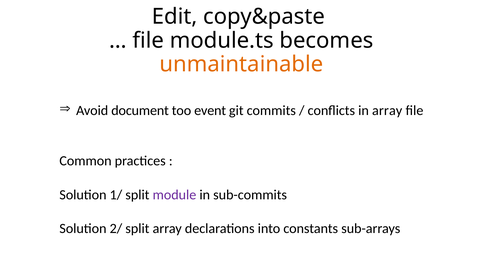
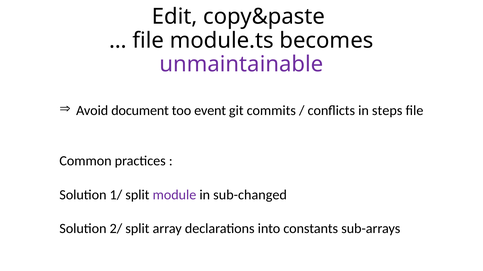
unmaintainable colour: orange -> purple
in array: array -> steps
sub-commits: sub-commits -> sub-changed
